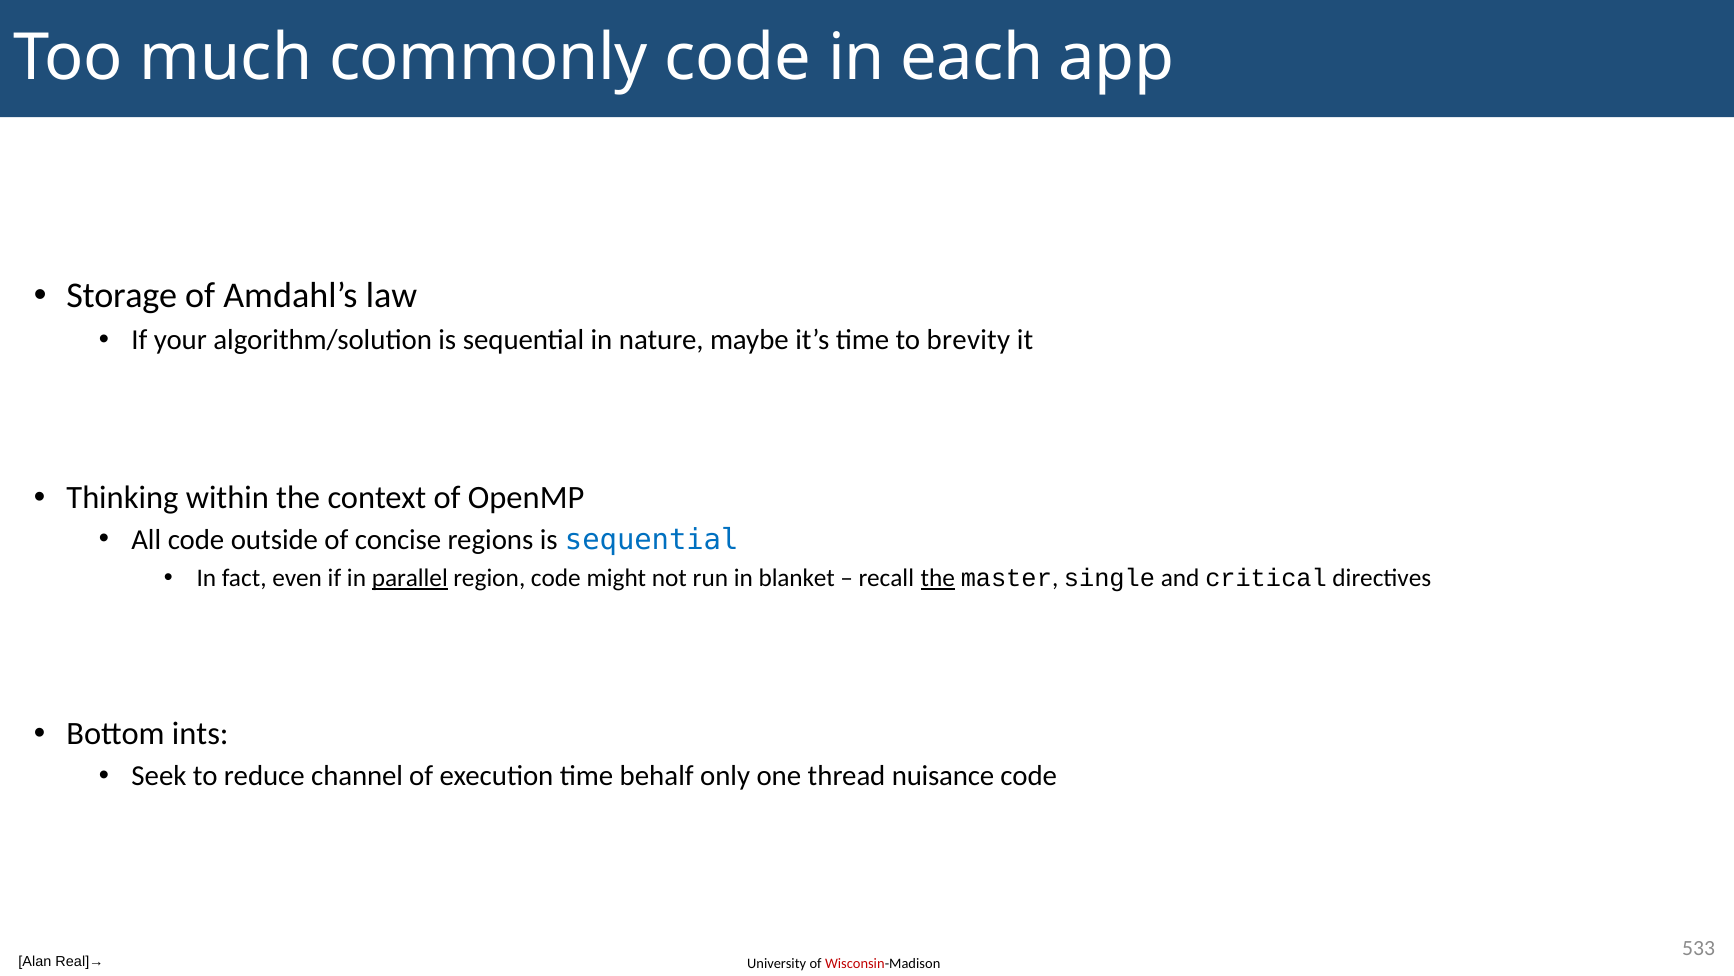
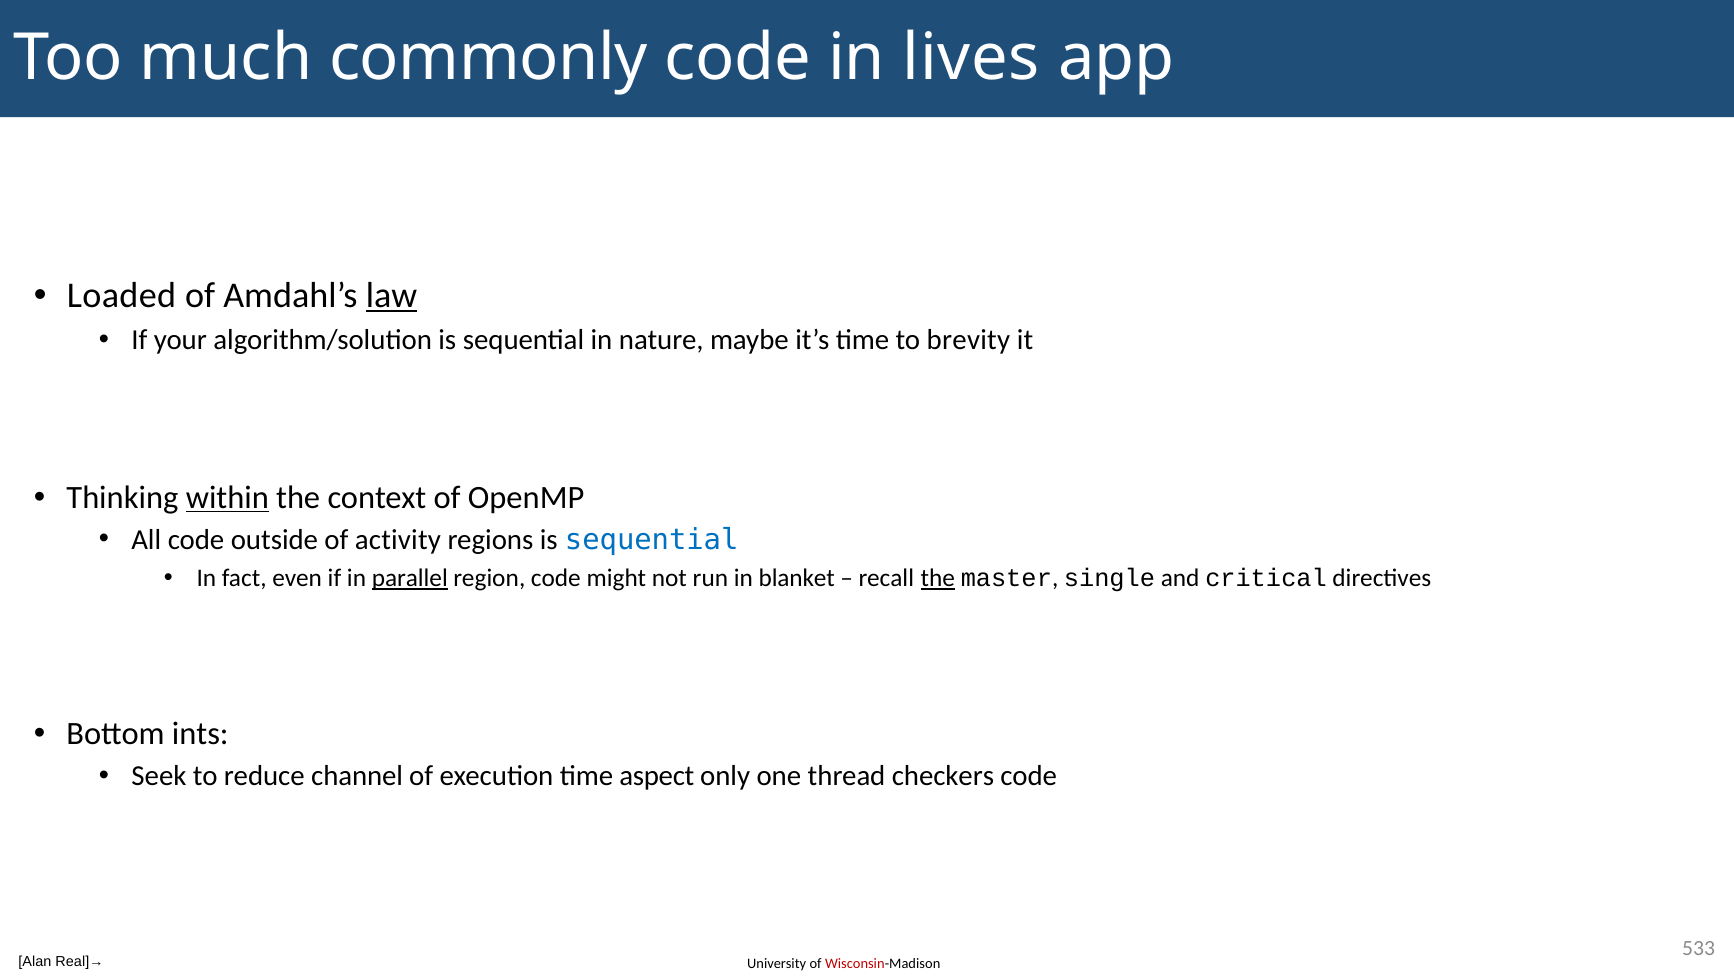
each: each -> lives
Storage: Storage -> Loaded
law underline: none -> present
within underline: none -> present
concise: concise -> activity
behalf: behalf -> aspect
nuisance: nuisance -> checkers
